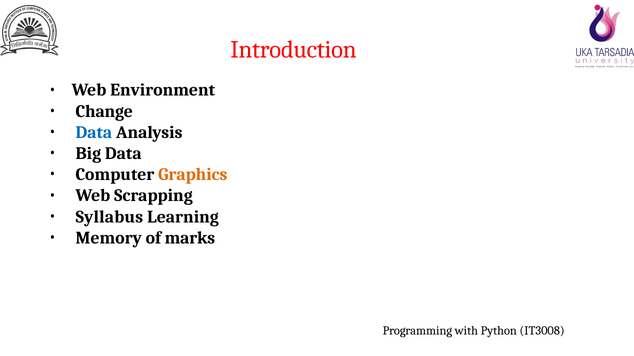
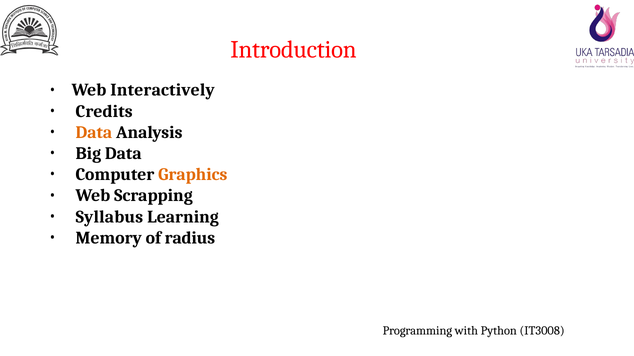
Environment: Environment -> Interactively
Change: Change -> Credits
Data at (94, 133) colour: blue -> orange
marks: marks -> radius
